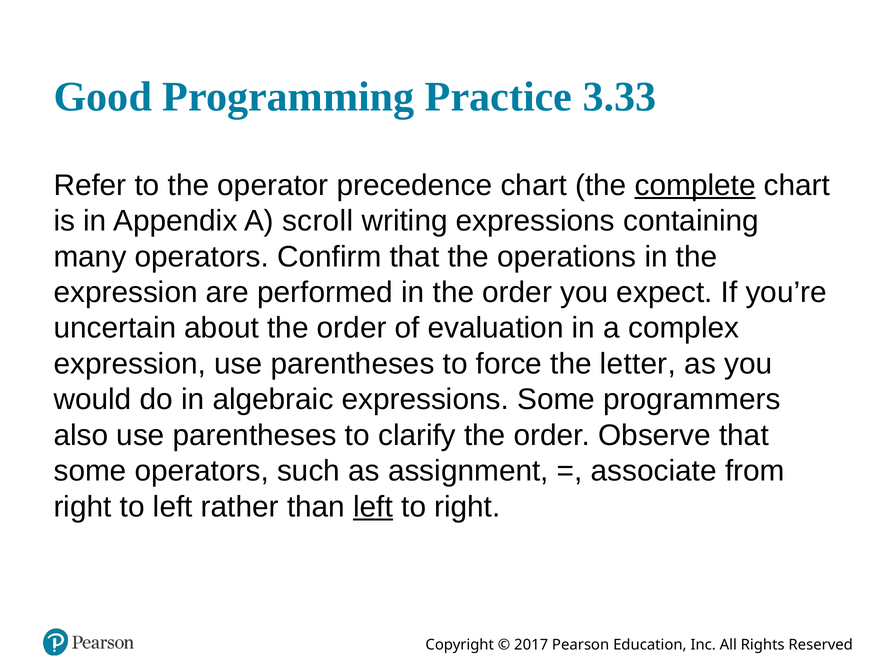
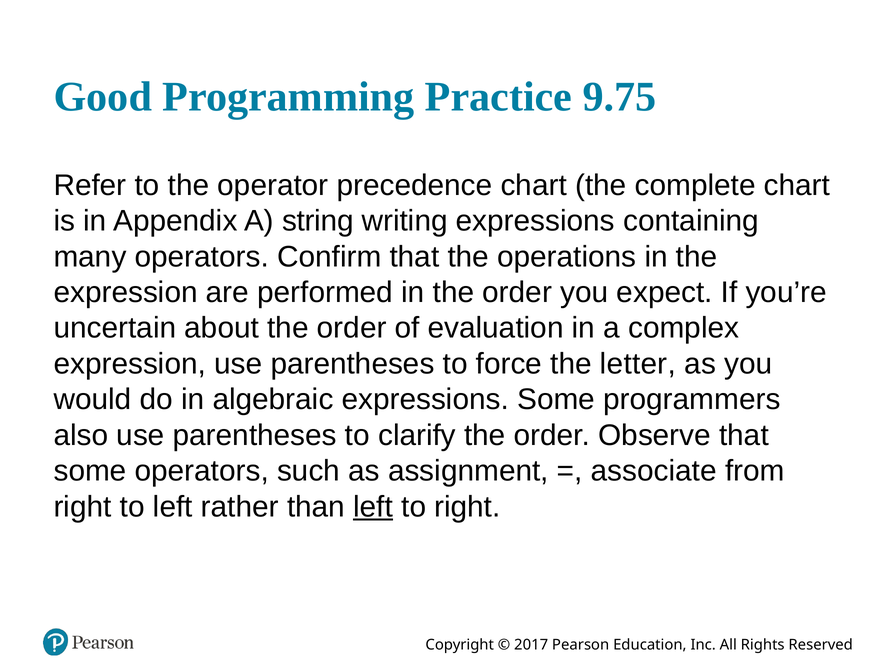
3.33: 3.33 -> 9.75
complete underline: present -> none
scroll: scroll -> string
